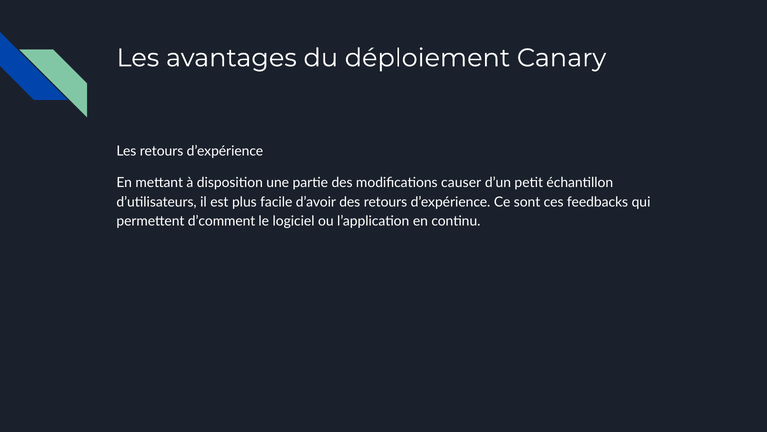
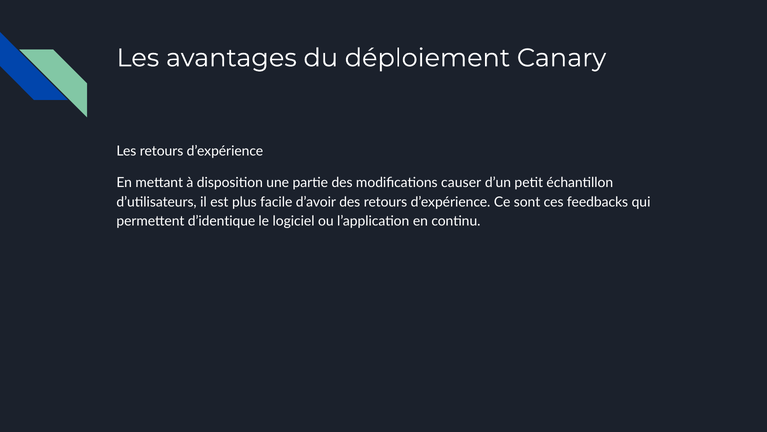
d’comment: d’comment -> d’identique
